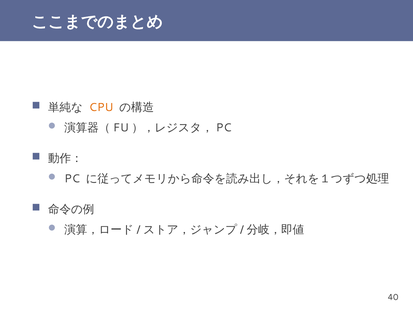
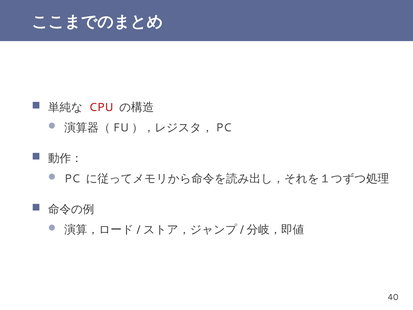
CPU colour: orange -> red
